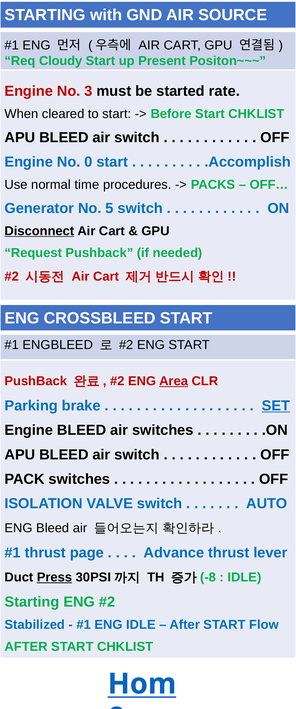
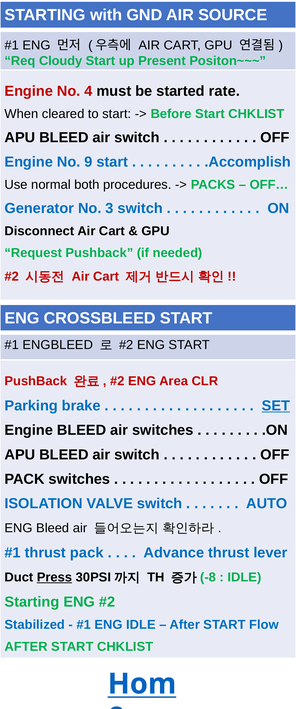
3: 3 -> 4
0: 0 -> 9
time: time -> both
5: 5 -> 3
Disconnect underline: present -> none
Area underline: present -> none
thrust page: page -> pack
